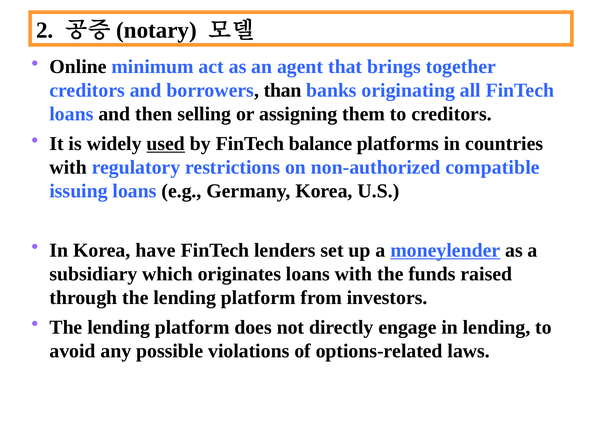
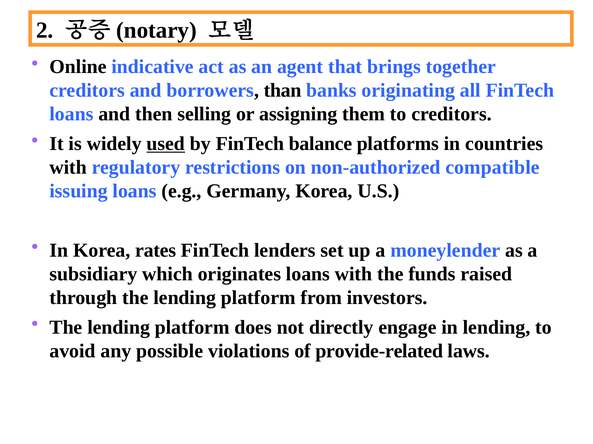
minimum: minimum -> indicative
have: have -> rates
moneylender underline: present -> none
options-related: options-related -> provide-related
